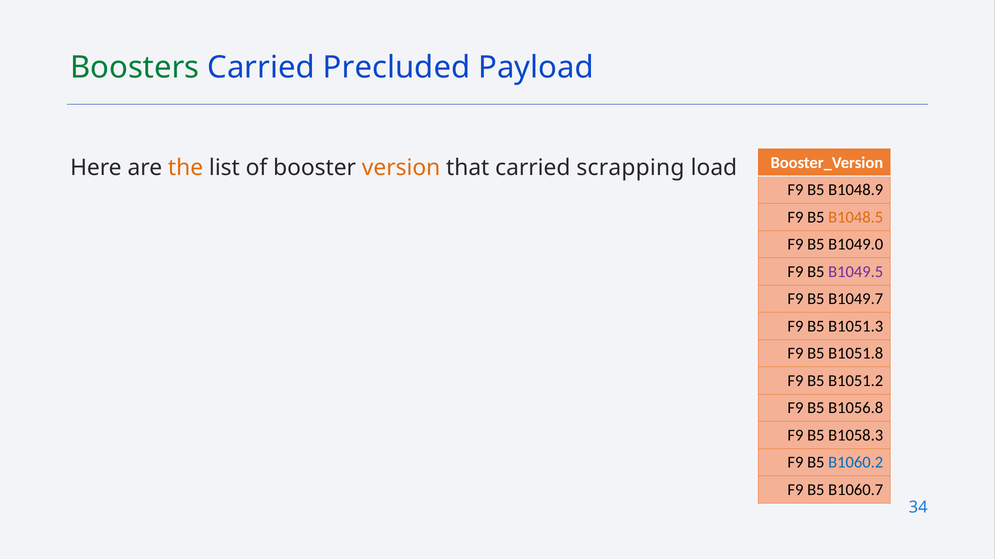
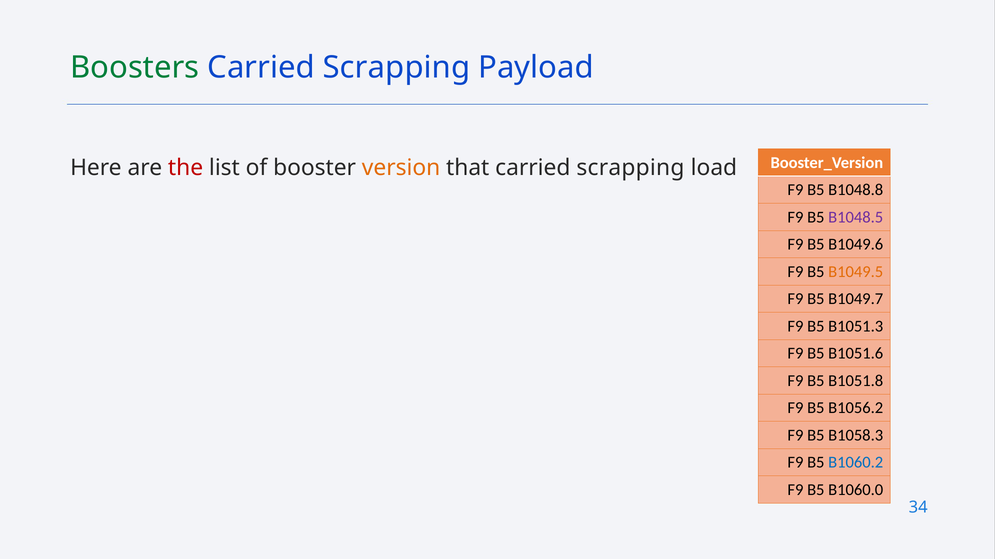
Precluded at (397, 68): Precluded -> Scrapping
the colour: orange -> red
B1048.9: B1048.9 -> B1048.8
B1048.5 colour: orange -> purple
B1049.0: B1049.0 -> B1049.6
B1049.5 colour: purple -> orange
B1051.8: B1051.8 -> B1051.6
B1051.2: B1051.2 -> B1051.8
B1056.8: B1056.8 -> B1056.2
B1060.7: B1060.7 -> B1060.0
